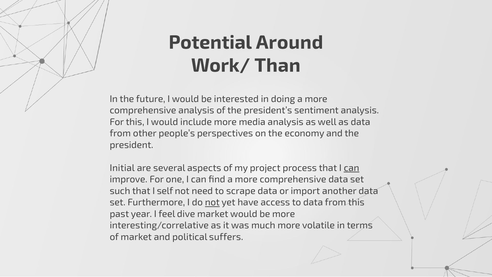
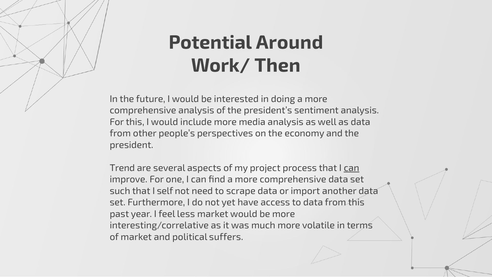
Than: Than -> Then
Initial: Initial -> Trend
not at (212, 202) underline: present -> none
dive: dive -> less
